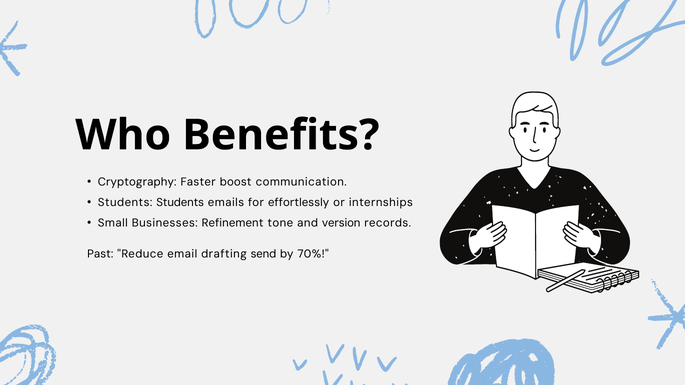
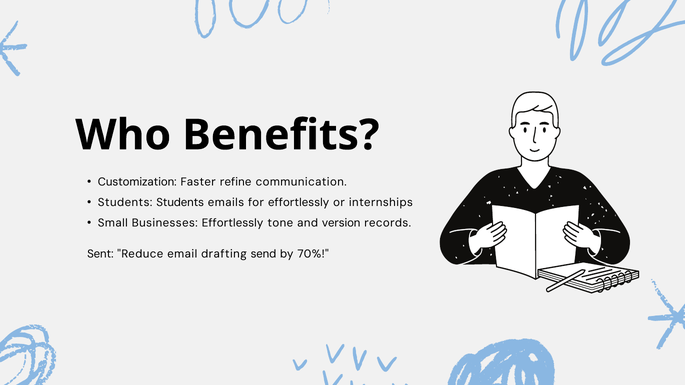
Cryptography: Cryptography -> Customization
boost: boost -> refine
Businesses Refinement: Refinement -> Effortlessly
Past: Past -> Sent
